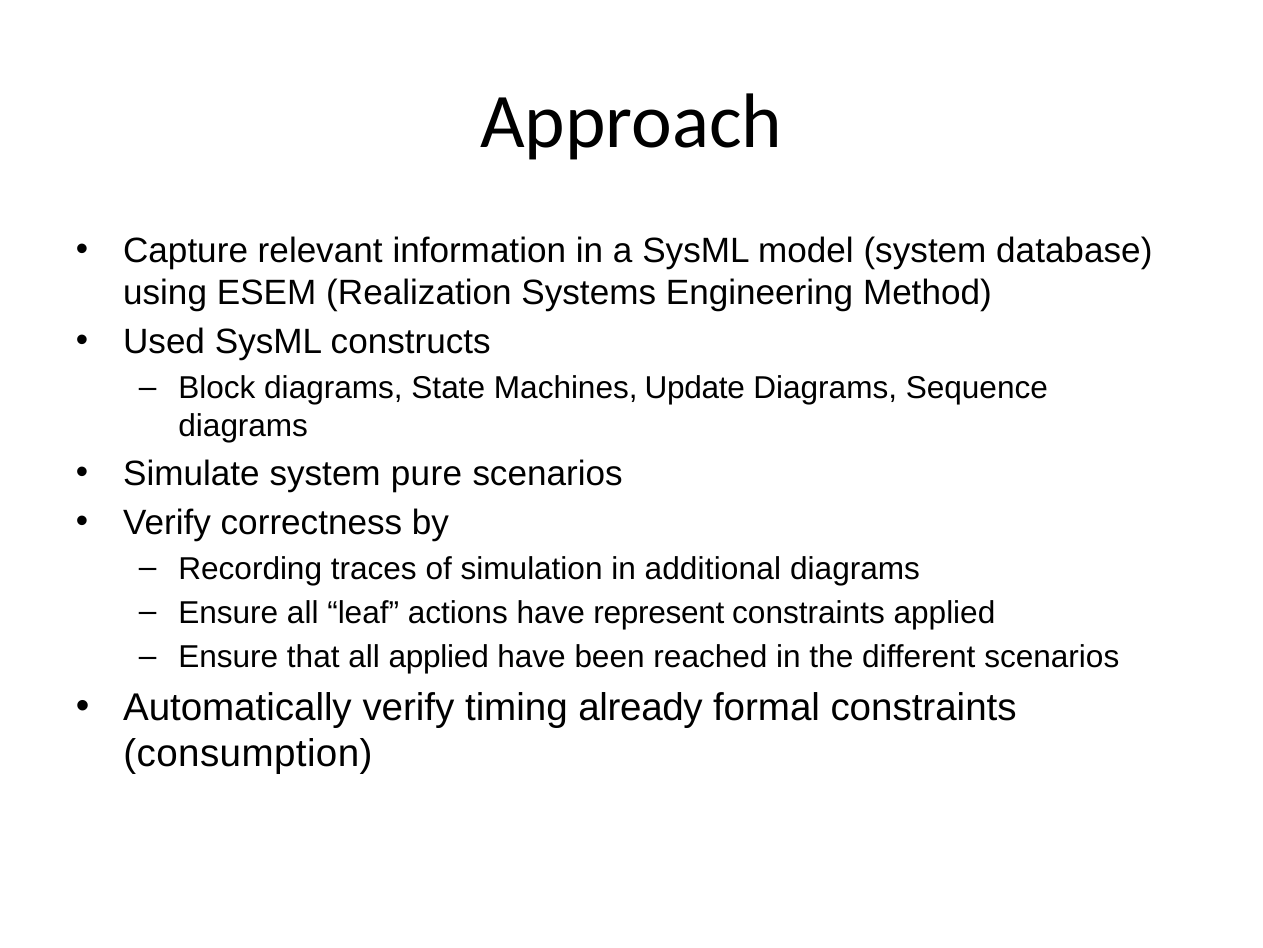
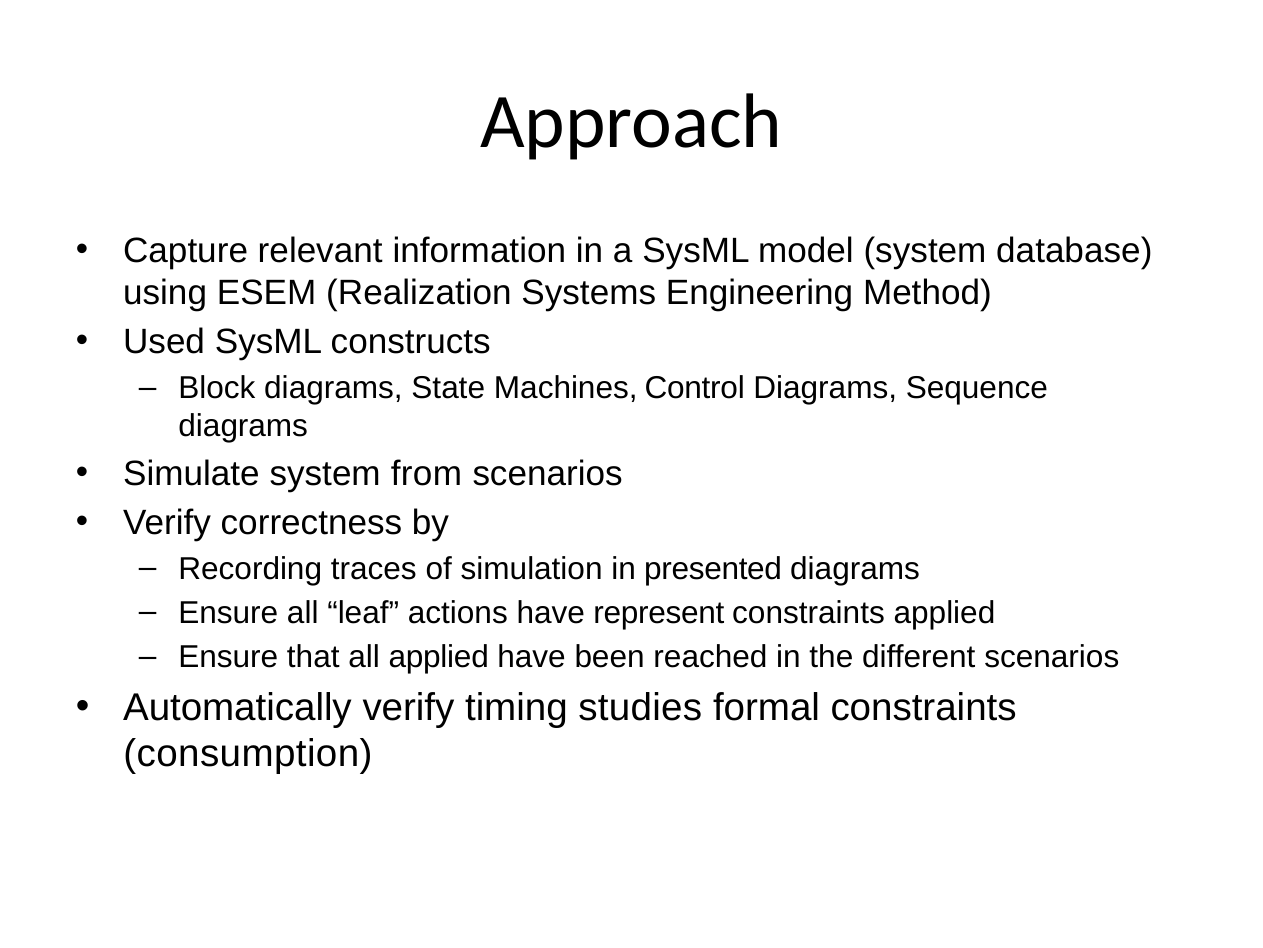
Update: Update -> Control
pure: pure -> from
additional: additional -> presented
already: already -> studies
